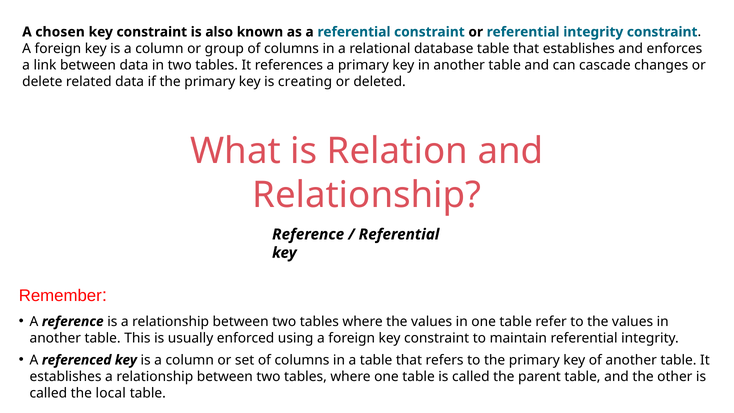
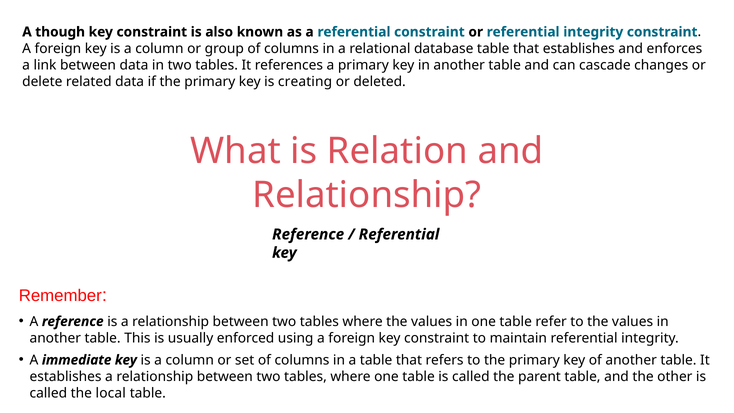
chosen: chosen -> though
referenced: referenced -> immediate
